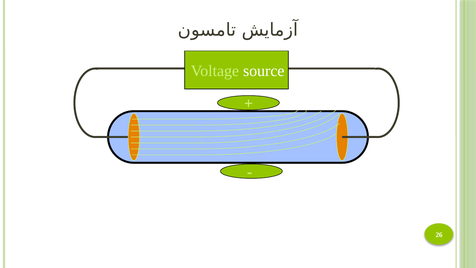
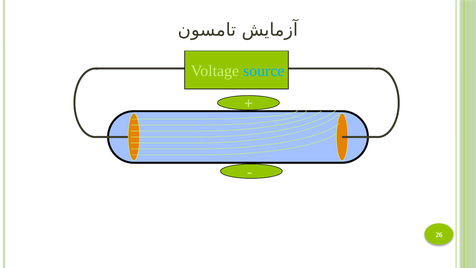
source colour: white -> light blue
